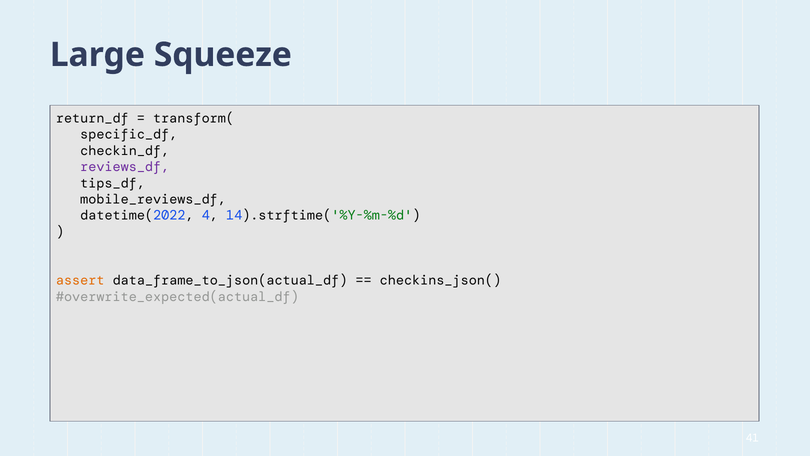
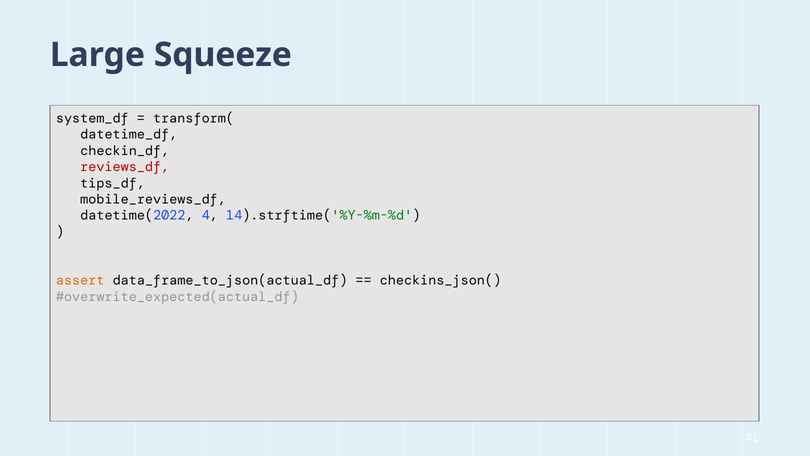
return_df: return_df -> system_df
specific_df: specific_df -> datetime_df
reviews_df colour: purple -> red
